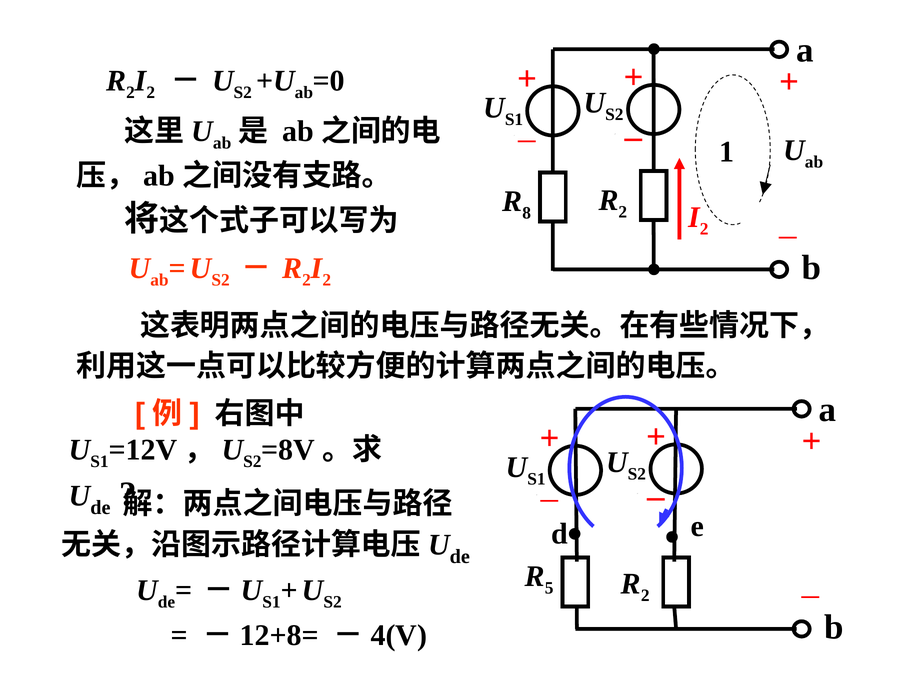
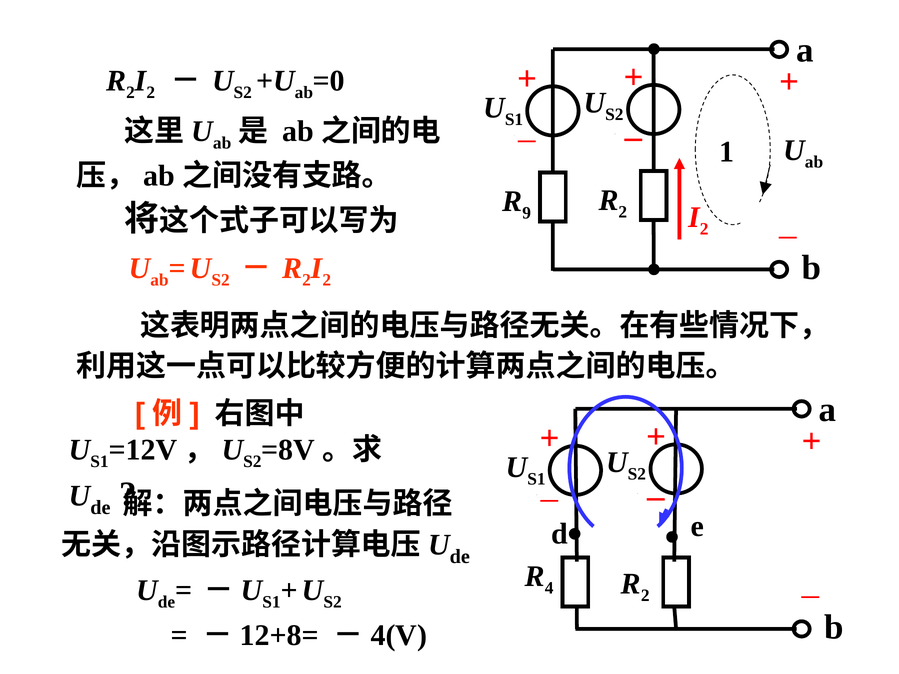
8: 8 -> 9
5: 5 -> 4
